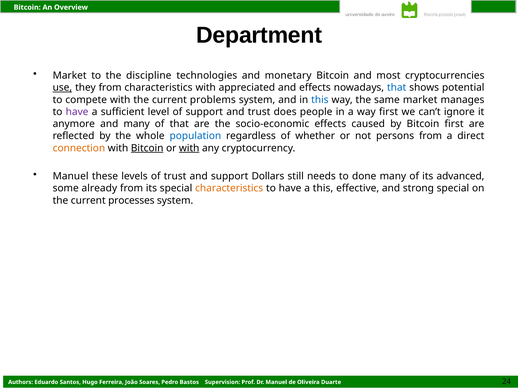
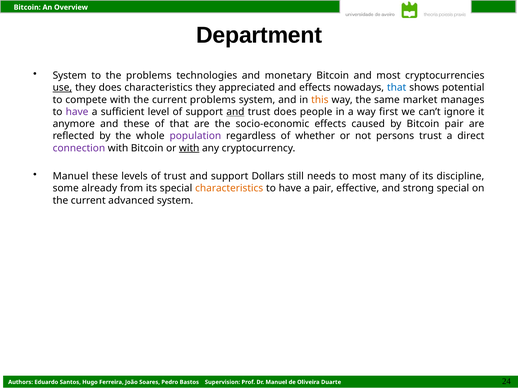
Market at (70, 76): Market -> System
the discipline: discipline -> problems
they from: from -> does
characteristics with: with -> they
this at (320, 100) colour: blue -> orange
and at (235, 112) underline: none -> present
and many: many -> these
Bitcoin first: first -> pair
population colour: blue -> purple
persons from: from -> trust
connection colour: orange -> purple
Bitcoin at (147, 148) underline: present -> none
to done: done -> most
advanced: advanced -> discipline
a this: this -> pair
processes: processes -> advanced
